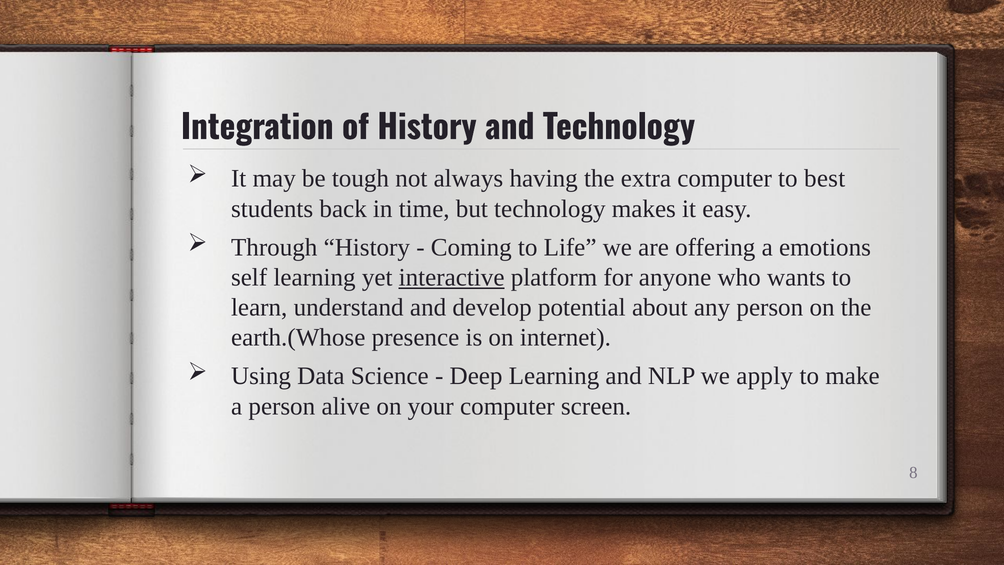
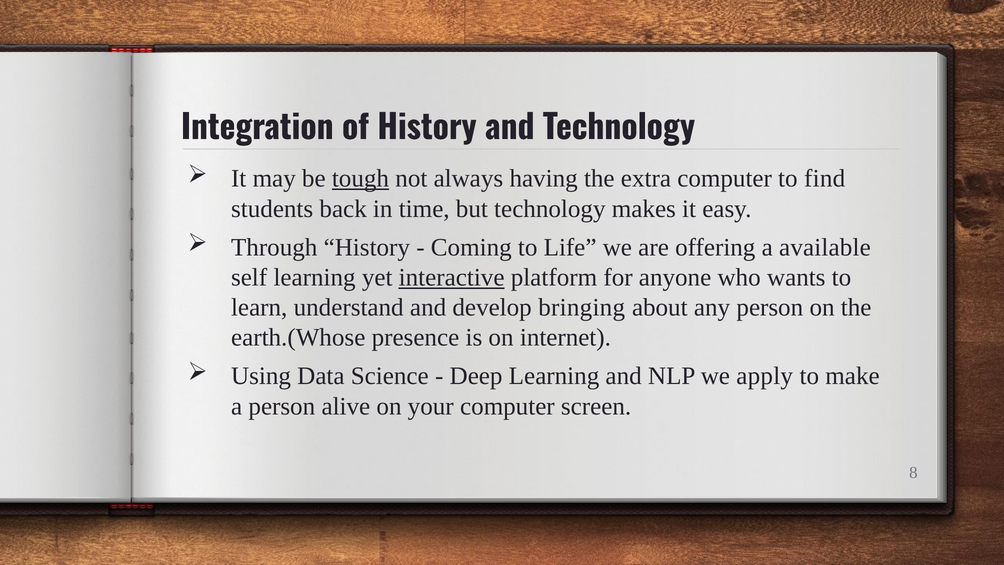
tough underline: none -> present
best: best -> find
emotions: emotions -> available
potential: potential -> bringing
